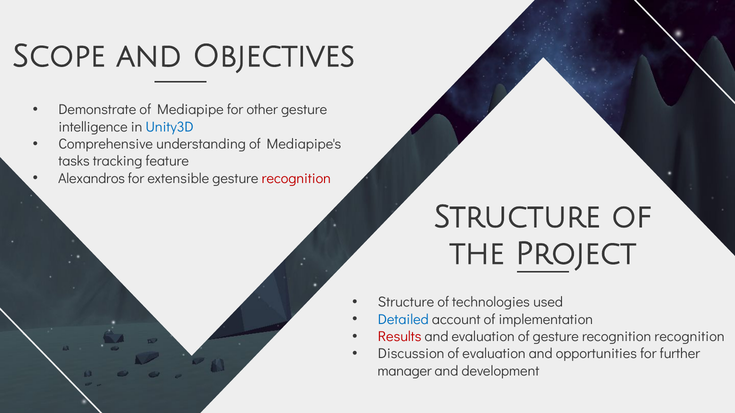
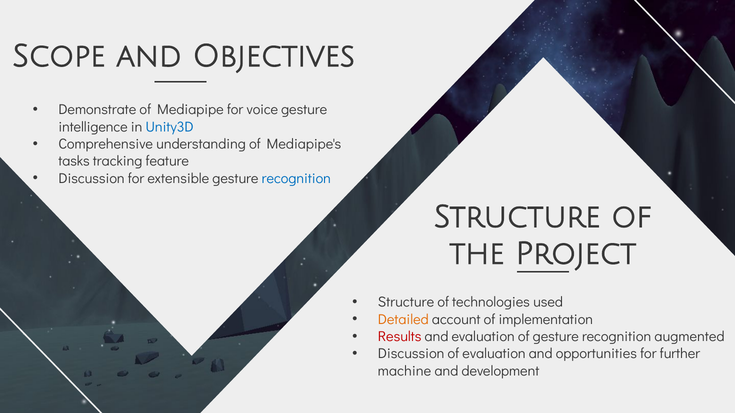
other: other -> voice
Alexandros at (92, 179): Alexandros -> Discussion
recognition at (296, 179) colour: red -> blue
Detailed colour: blue -> orange
recognition recognition: recognition -> augmented
manager: manager -> machine
